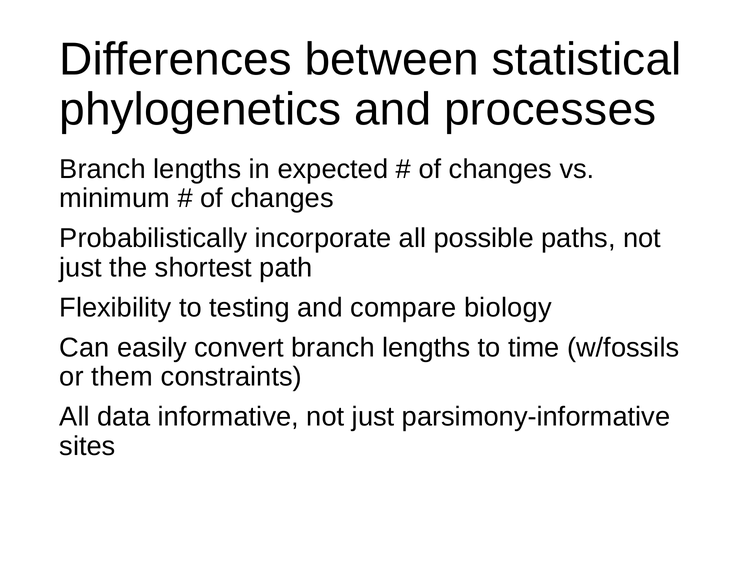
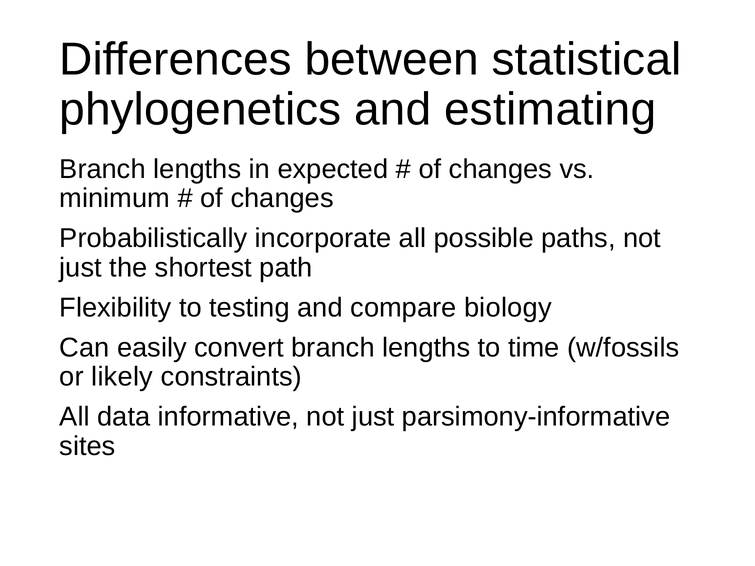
processes: processes -> estimating
them: them -> likely
